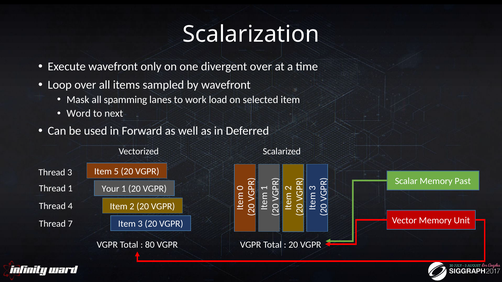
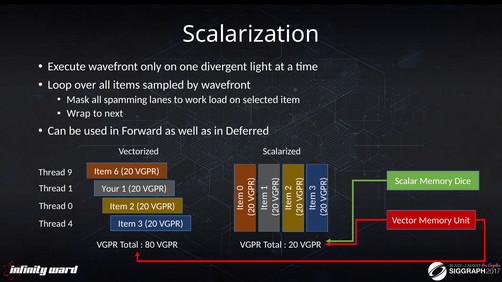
divergent over: over -> light
Word: Word -> Wrap
5: 5 -> 6
Thread 3: 3 -> 9
Past: Past -> Dice
Thread 4: 4 -> 0
7: 7 -> 4
